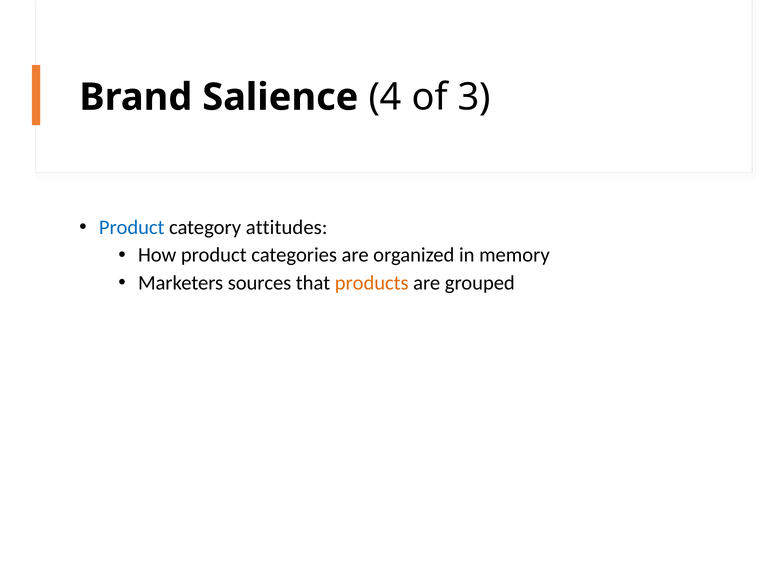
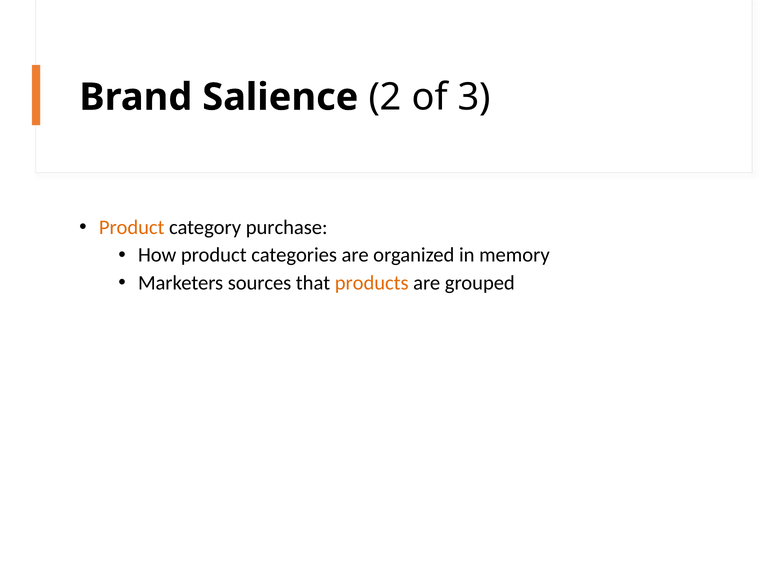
4: 4 -> 2
Product at (132, 227) colour: blue -> orange
attitudes: attitudes -> purchase
